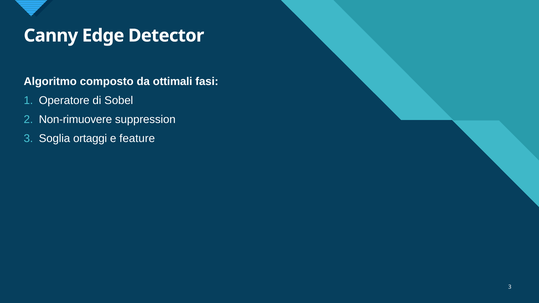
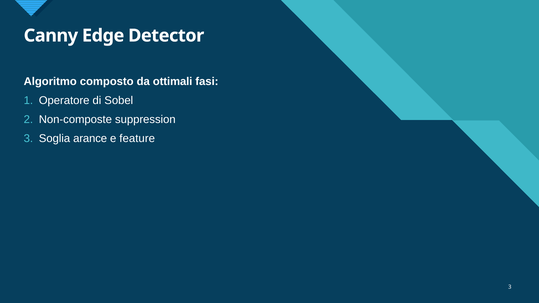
Non-rimuovere: Non-rimuovere -> Non-composte
ortaggi: ortaggi -> arance
